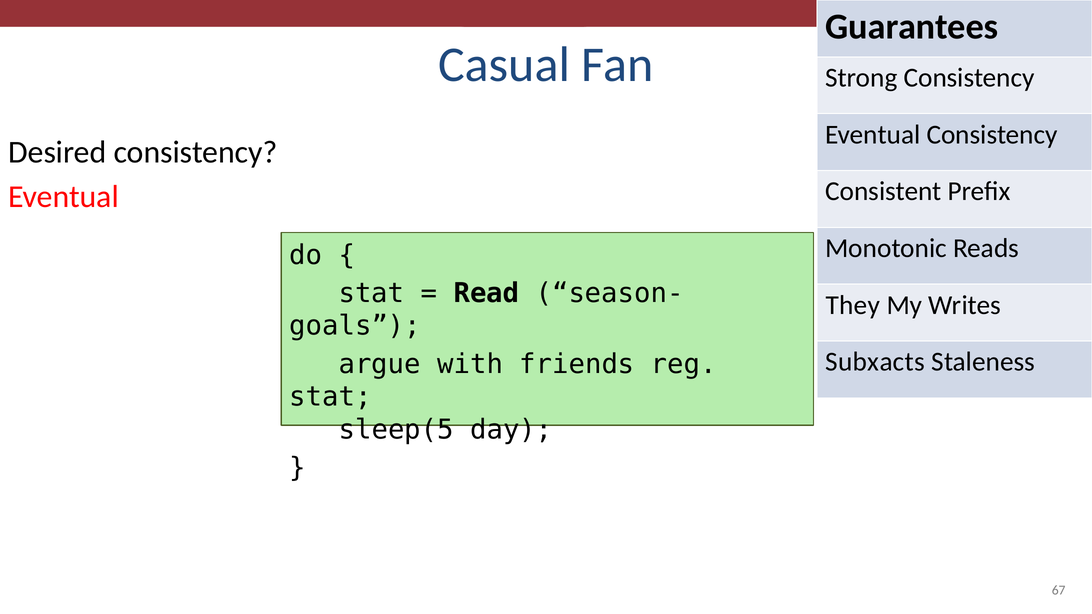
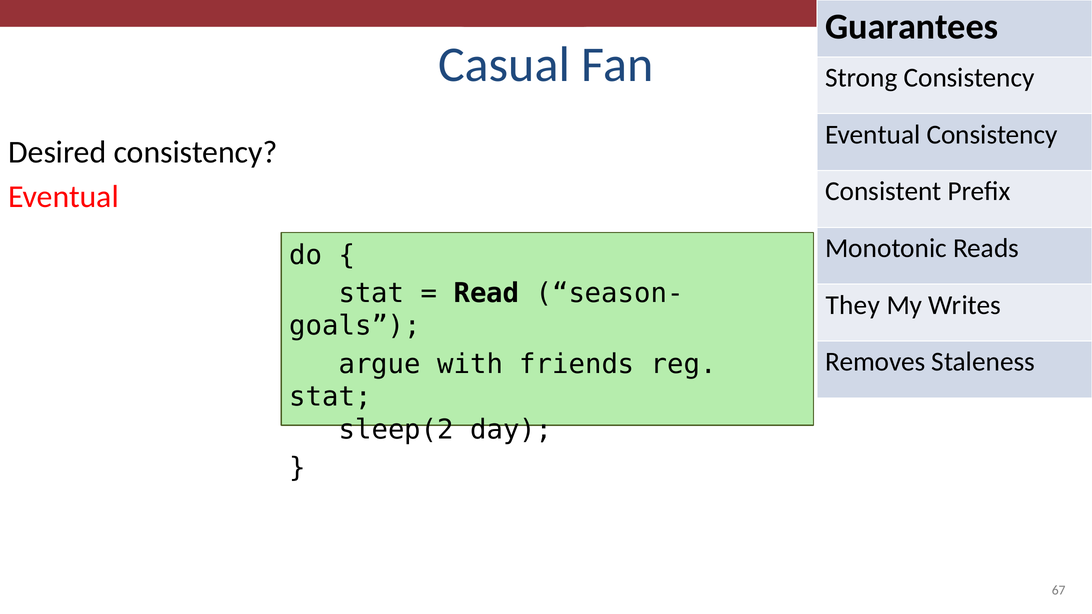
Subxacts: Subxacts -> Removes
sleep(5: sleep(5 -> sleep(2
